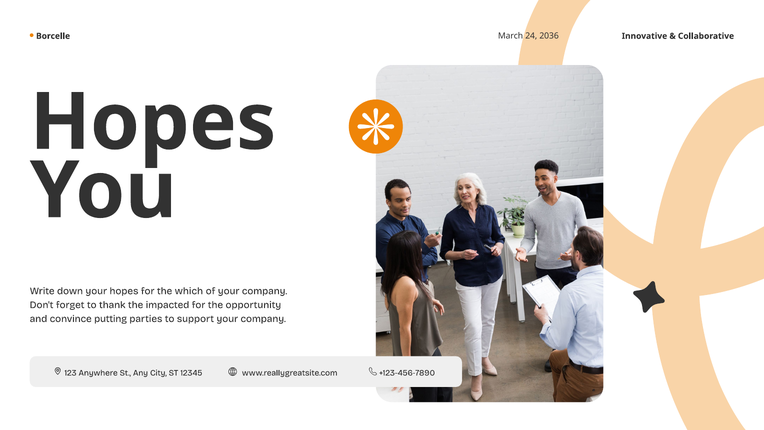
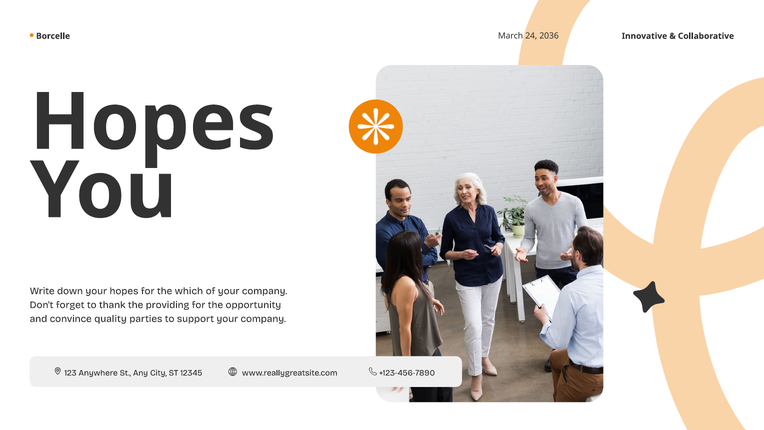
impacted: impacted -> providing
putting: putting -> quality
